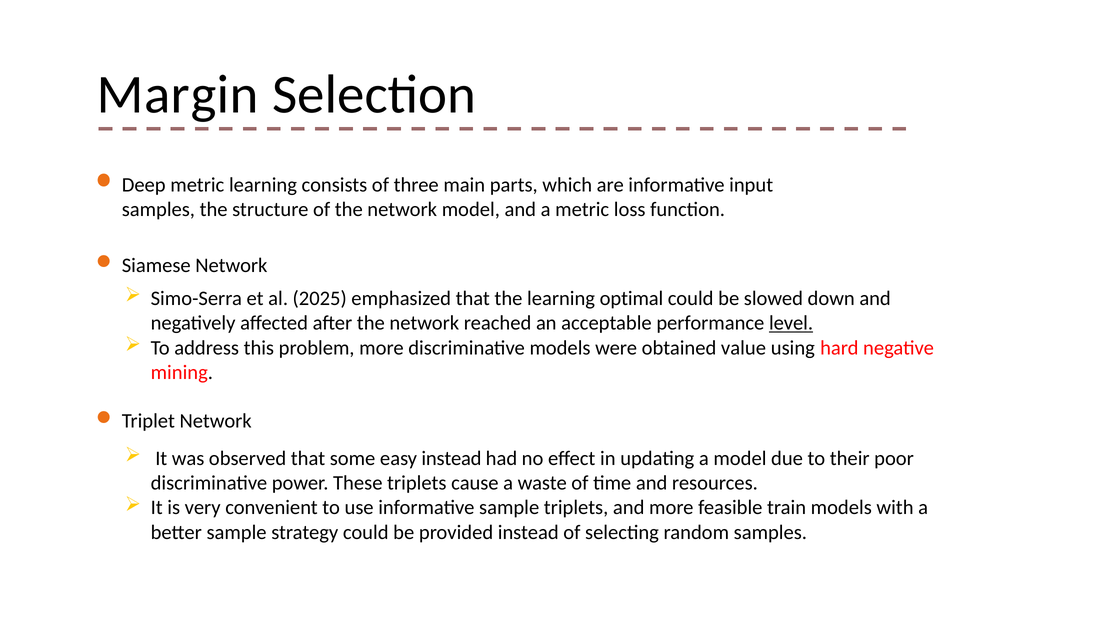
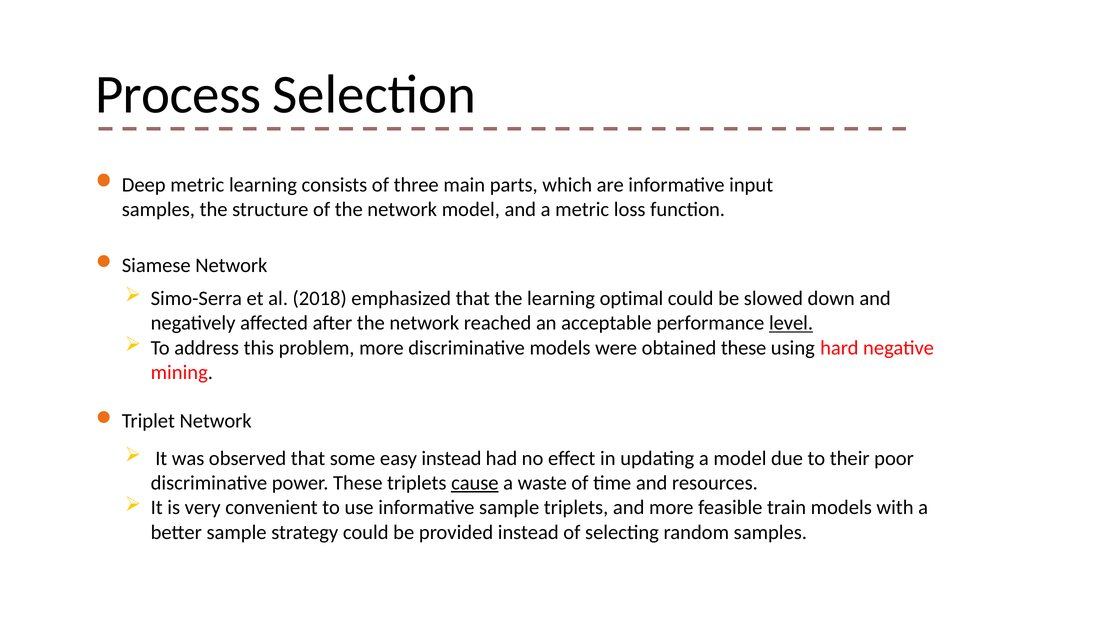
Margin: Margin -> Process
2025: 2025 -> 2018
obtained value: value -> these
cause underline: none -> present
